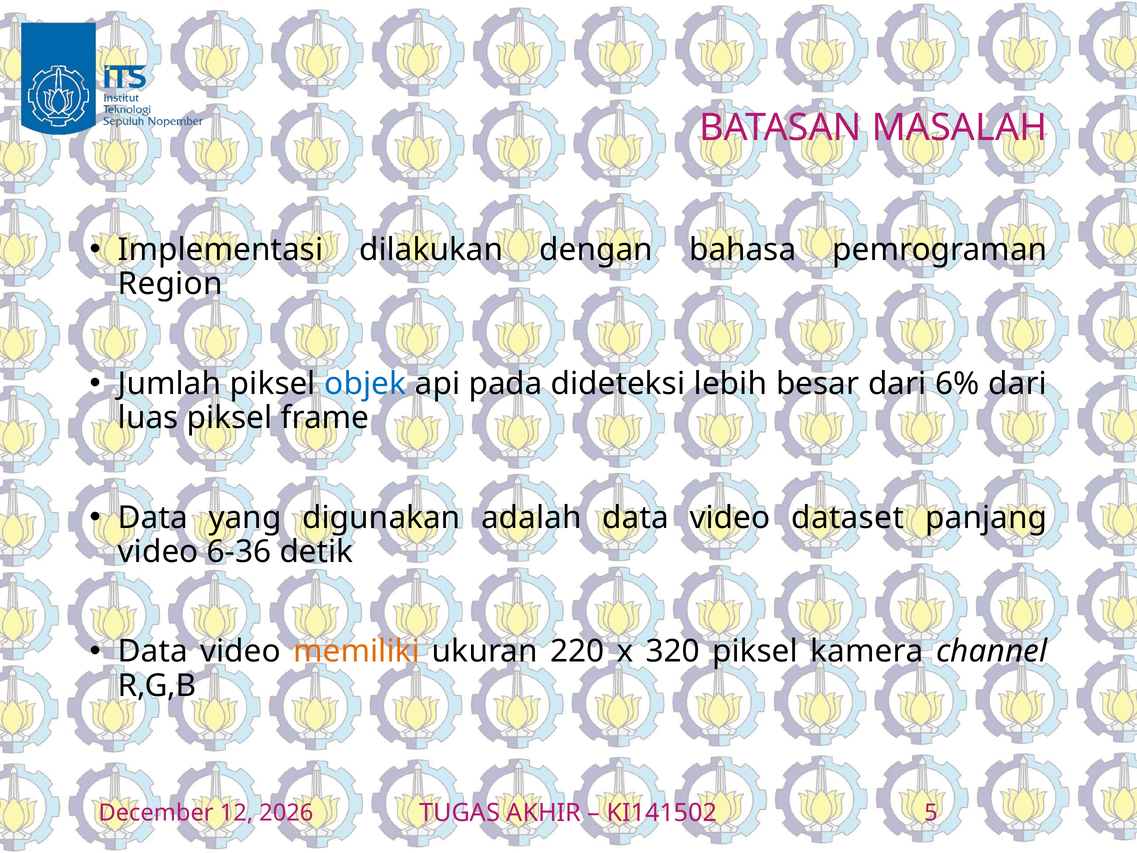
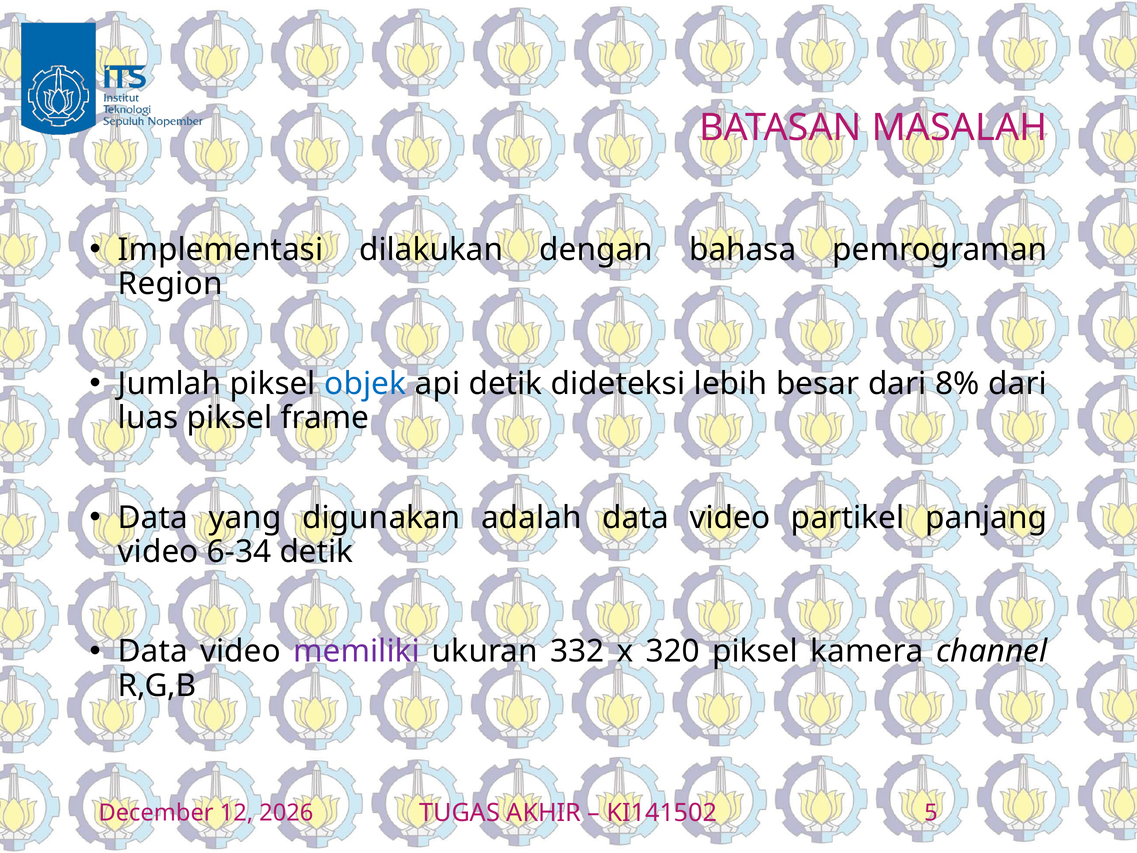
api pada: pada -> detik
6%: 6% -> 8%
dataset: dataset -> partikel
6-36: 6-36 -> 6-34
memiliki colour: orange -> purple
220: 220 -> 332
